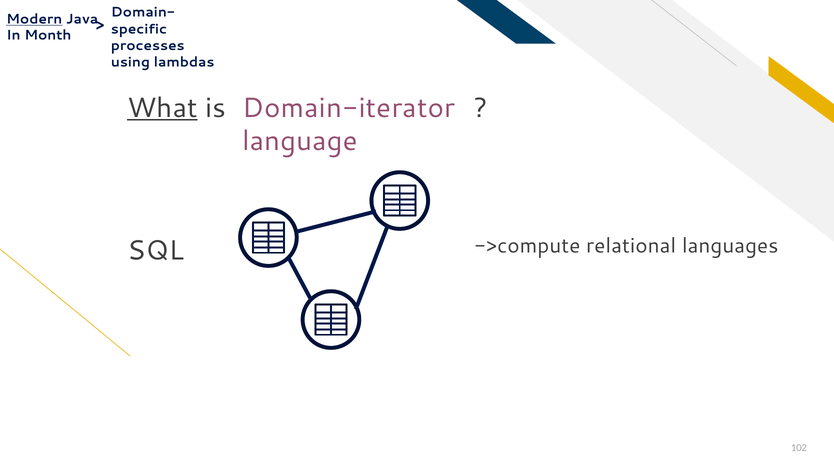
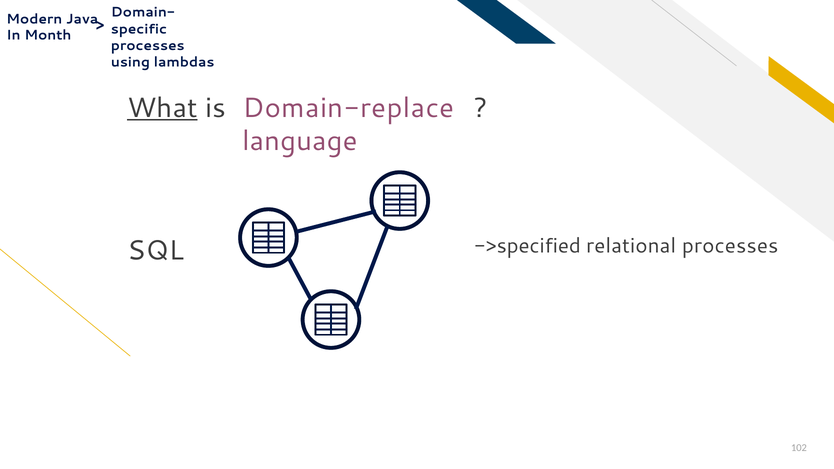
Modern underline: present -> none
Domain-iterator: Domain-iterator -> Domain-replace
->compute: ->compute -> ->specified
relational languages: languages -> processes
